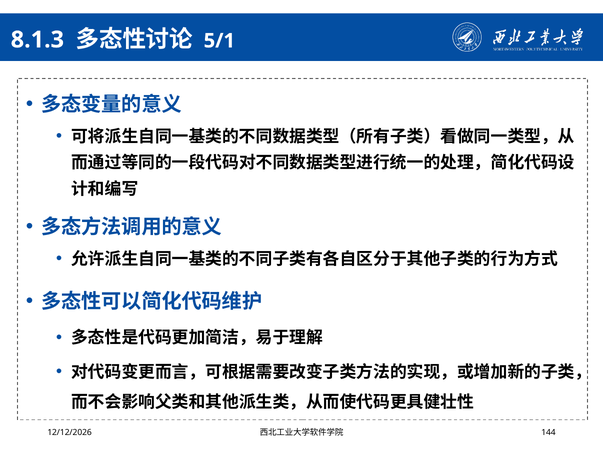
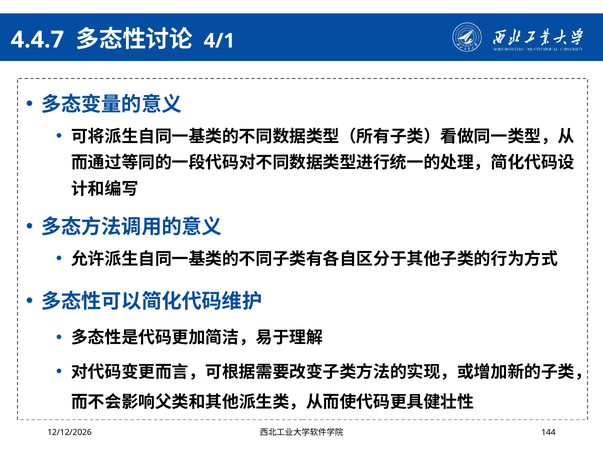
8.1.3: 8.1.3 -> 4.4.7
5/1: 5/1 -> 4/1
